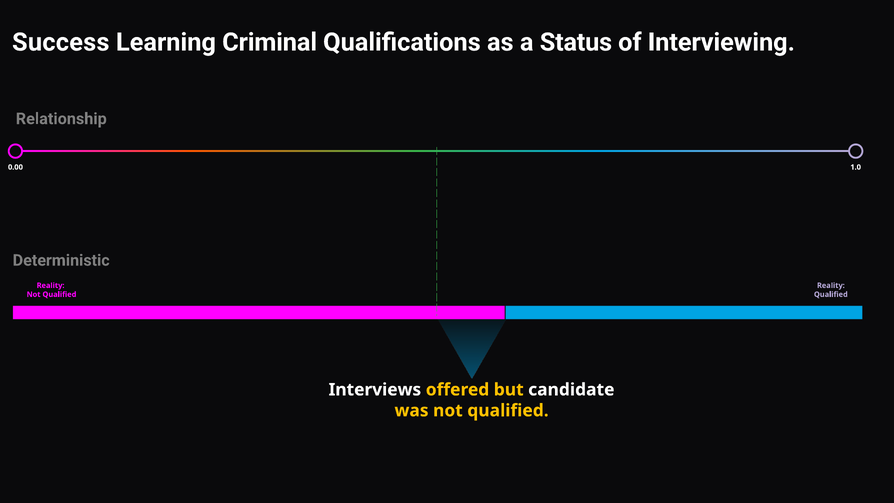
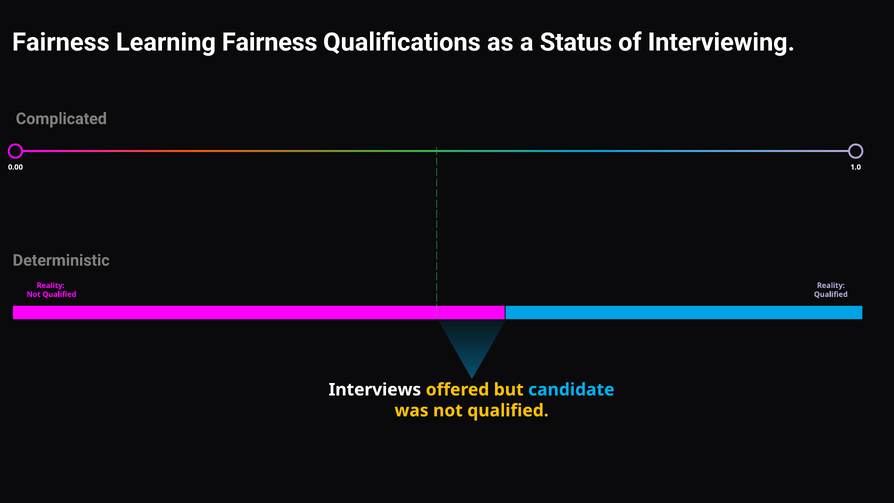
Success at (61, 42): Success -> Fairness
Learning Criminal: Criminal -> Fairness
Relationship: Relationship -> Complicated
candidate colour: white -> light blue
